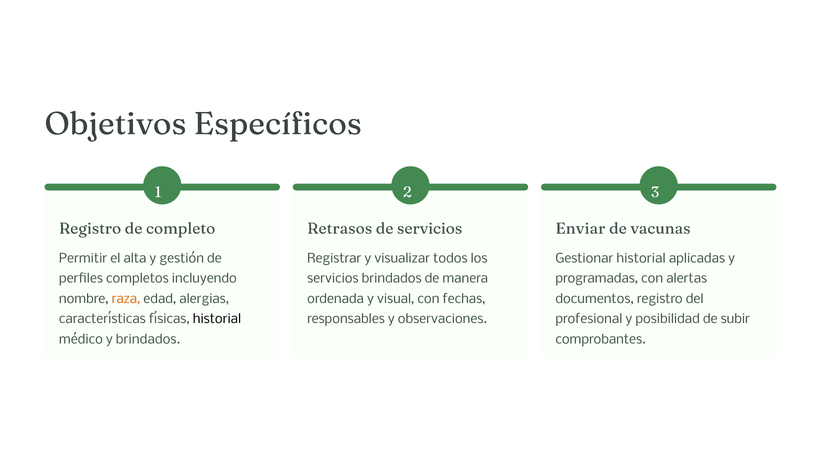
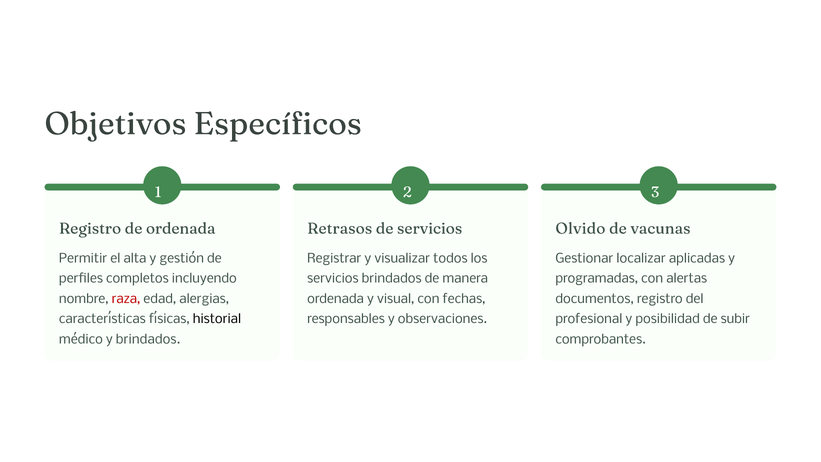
de completo: completo -> ordenada
Enviar: Enviar -> Olvido
Gestionar historial: historial -> localizar
raza colour: orange -> red
